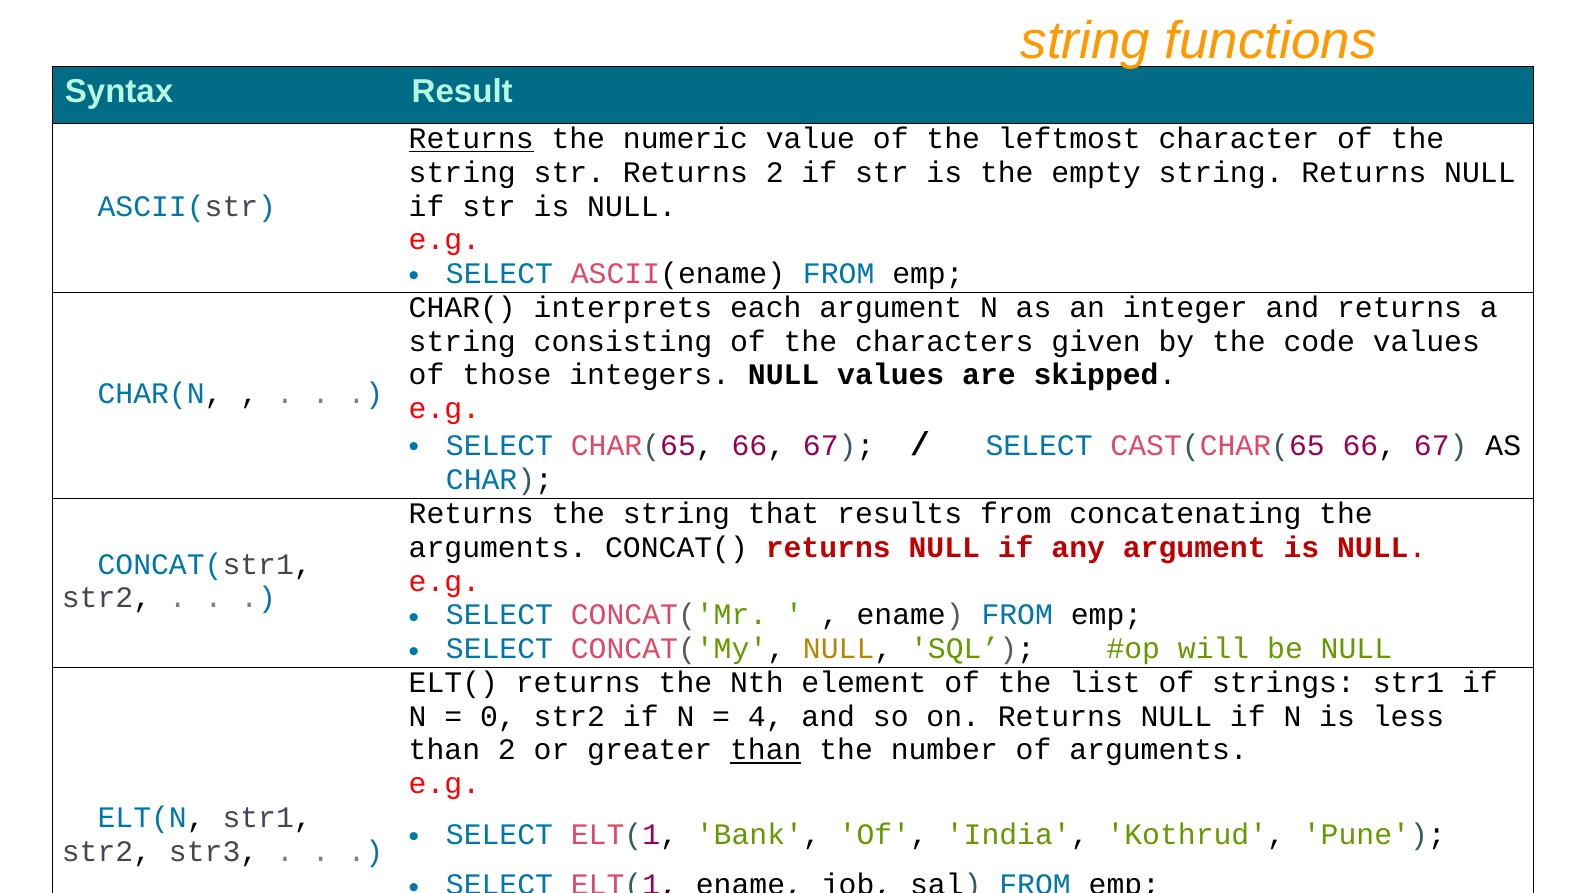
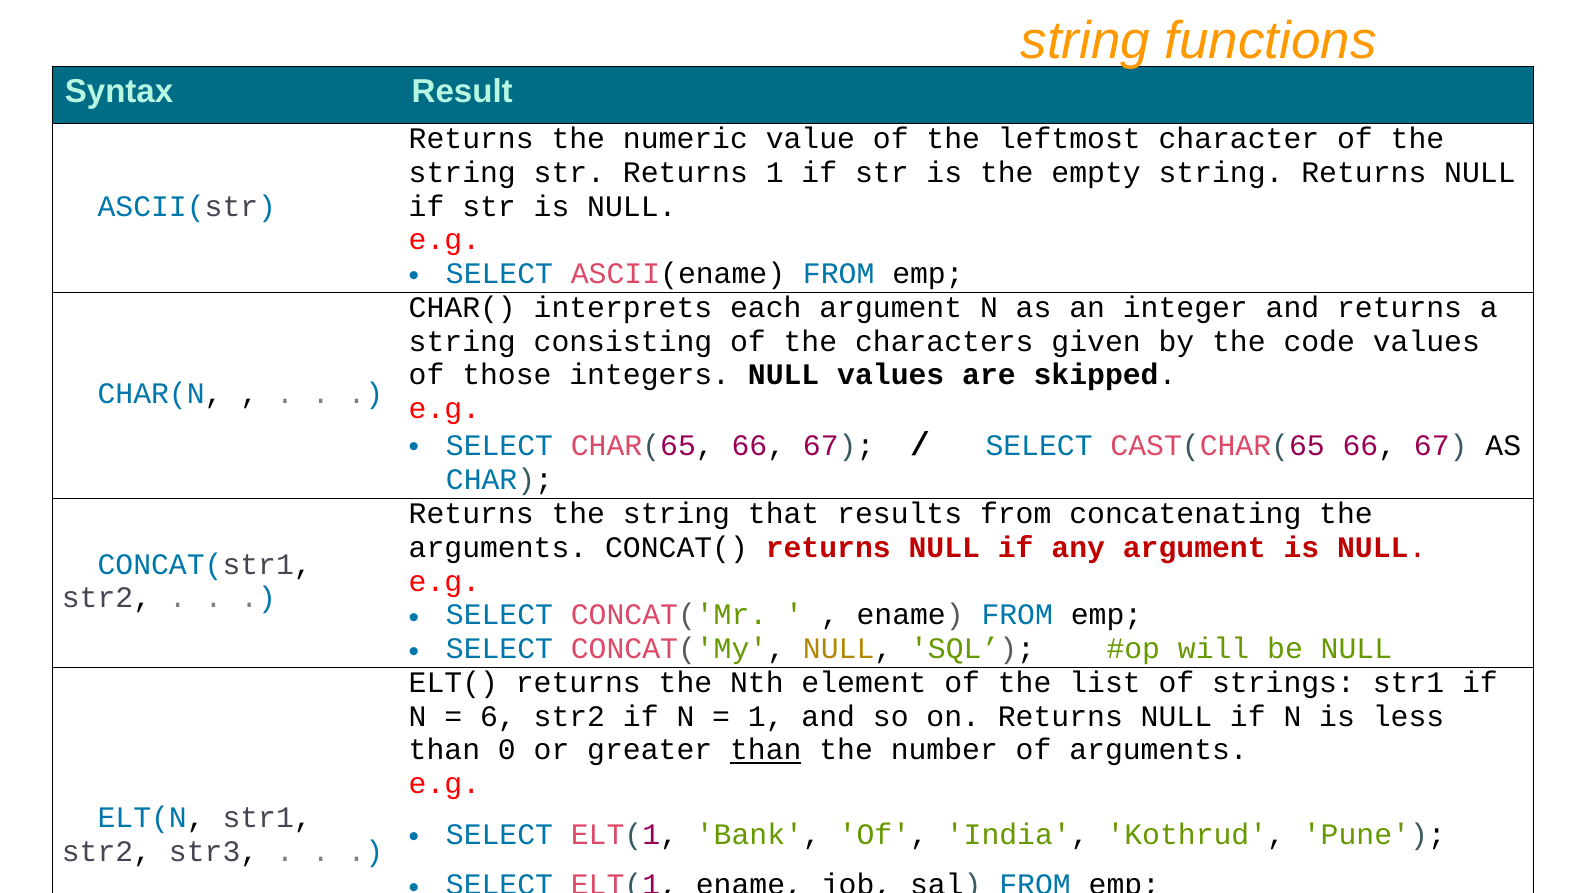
Returns at (471, 139) underline: present -> none
Returns 2: 2 -> 1
0: 0 -> 6
4 at (766, 716): 4 -> 1
than 2: 2 -> 0
